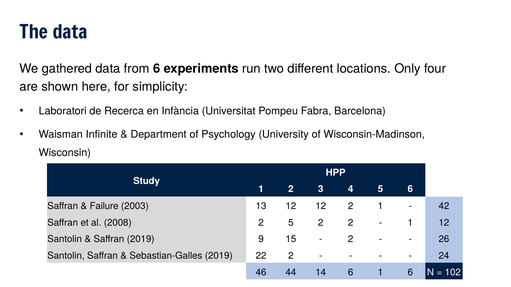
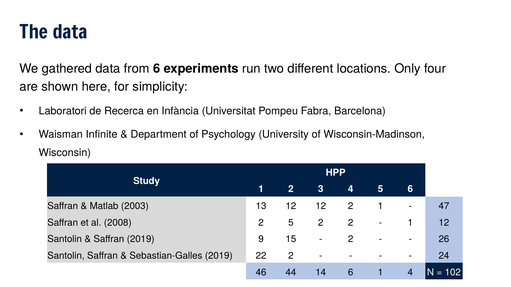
Failure: Failure -> Matlab
42: 42 -> 47
1 6: 6 -> 4
